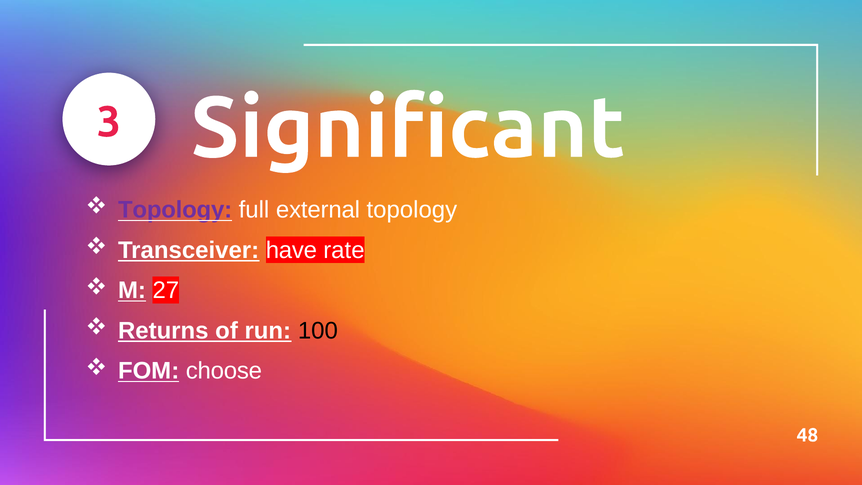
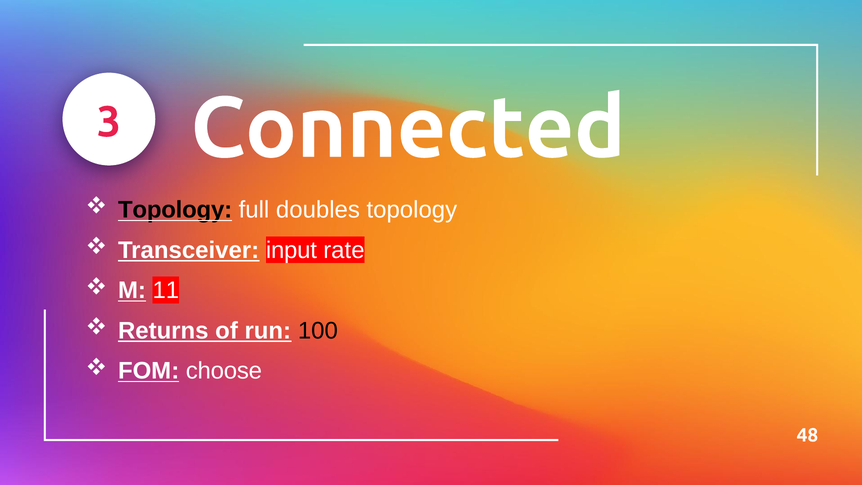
Significant: Significant -> Connected
Topology at (175, 210) colour: purple -> black
external: external -> doubles
have: have -> input
27: 27 -> 11
